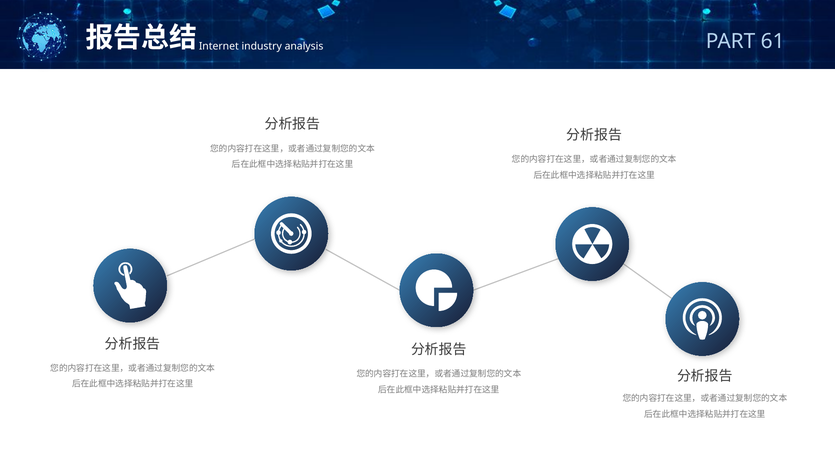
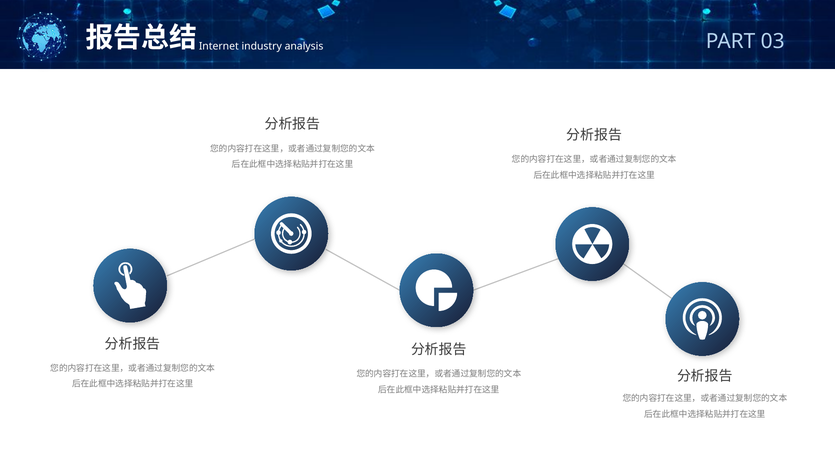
61: 61 -> 03
